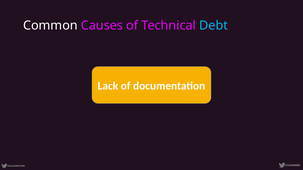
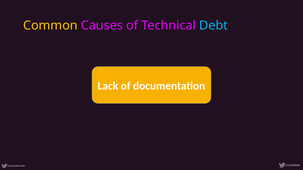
Common colour: white -> yellow
